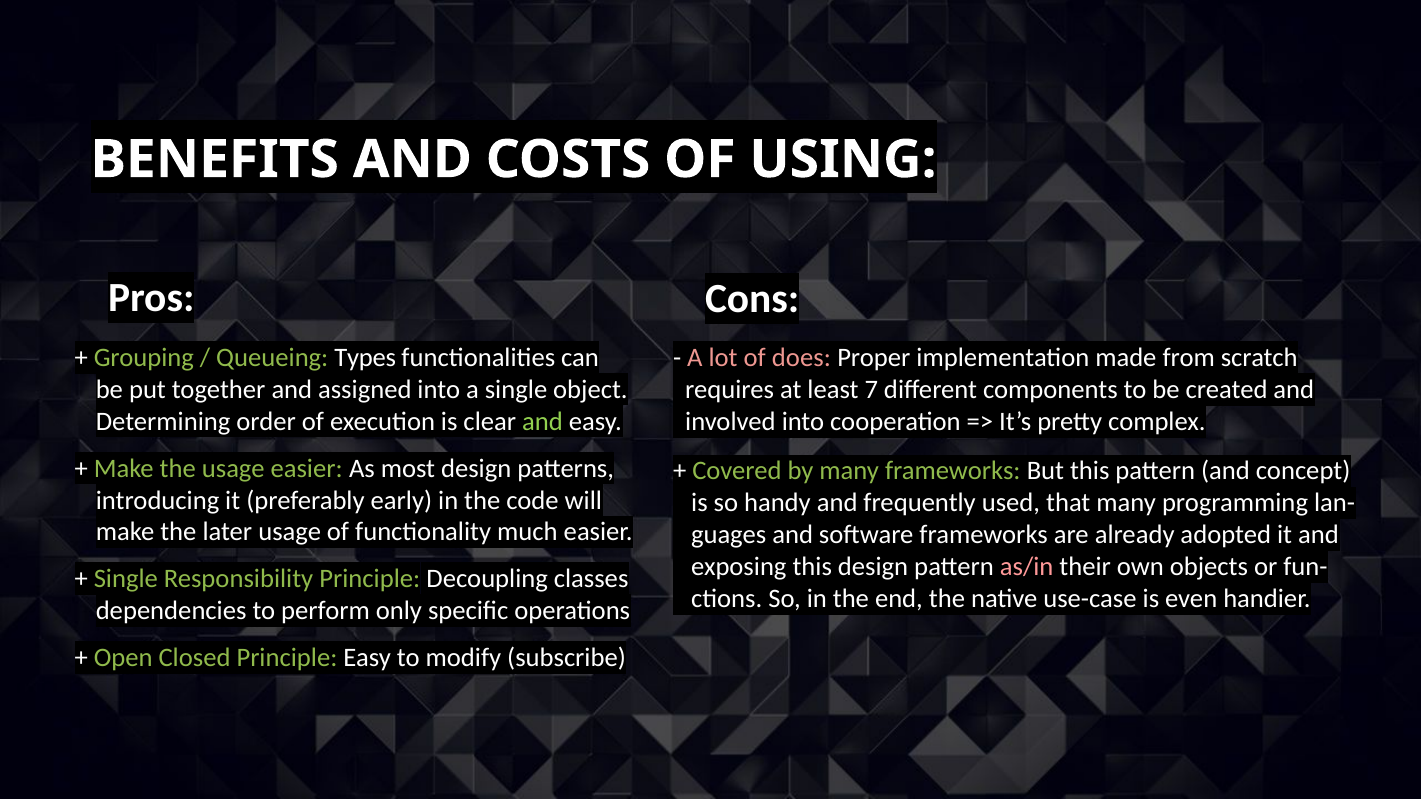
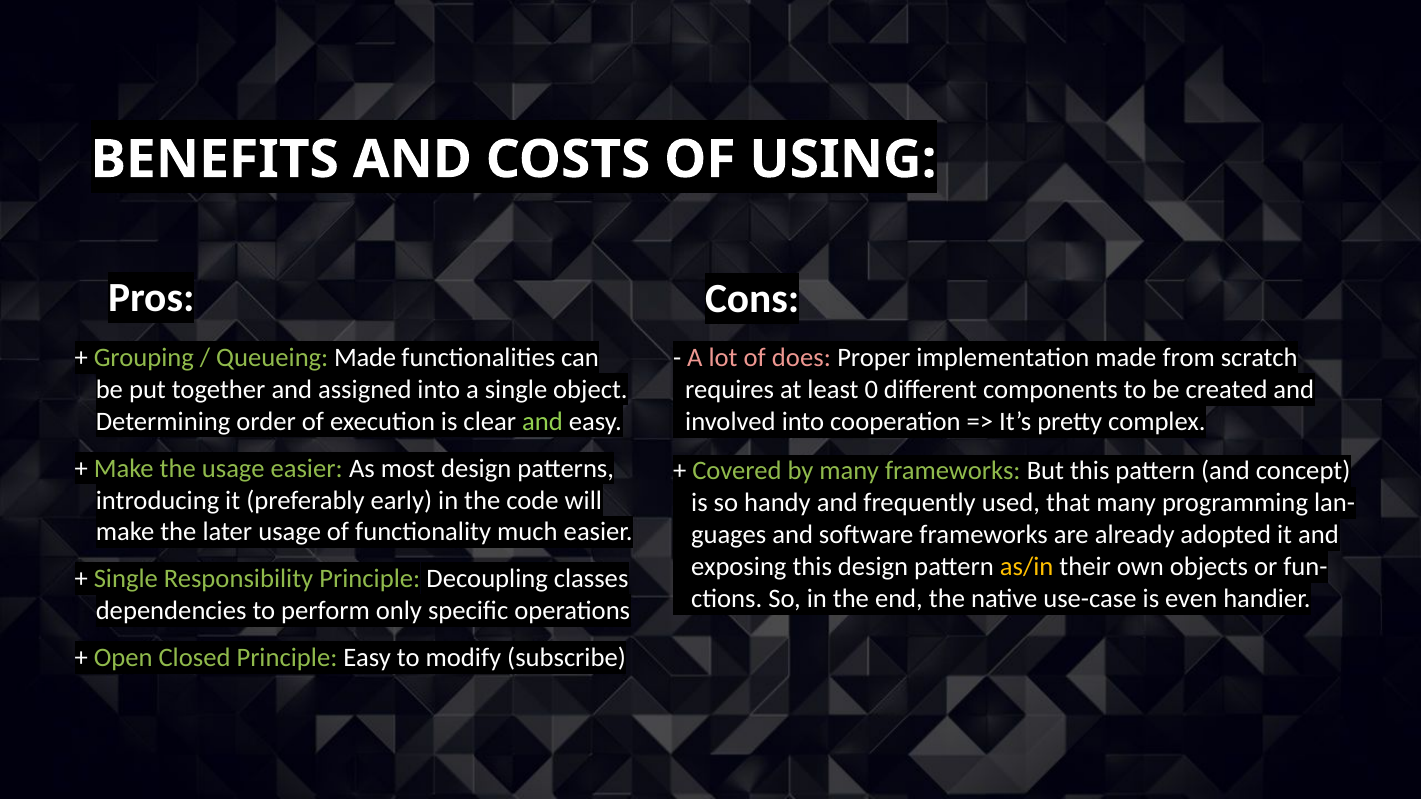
Queueing Types: Types -> Made
7: 7 -> 0
as/in colour: pink -> yellow
